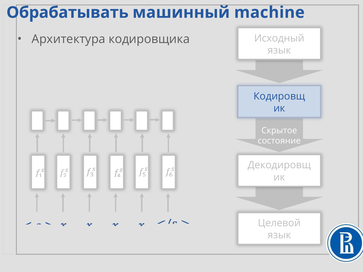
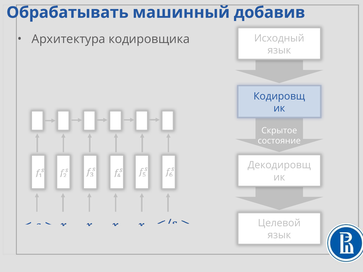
machine: machine -> добавив
